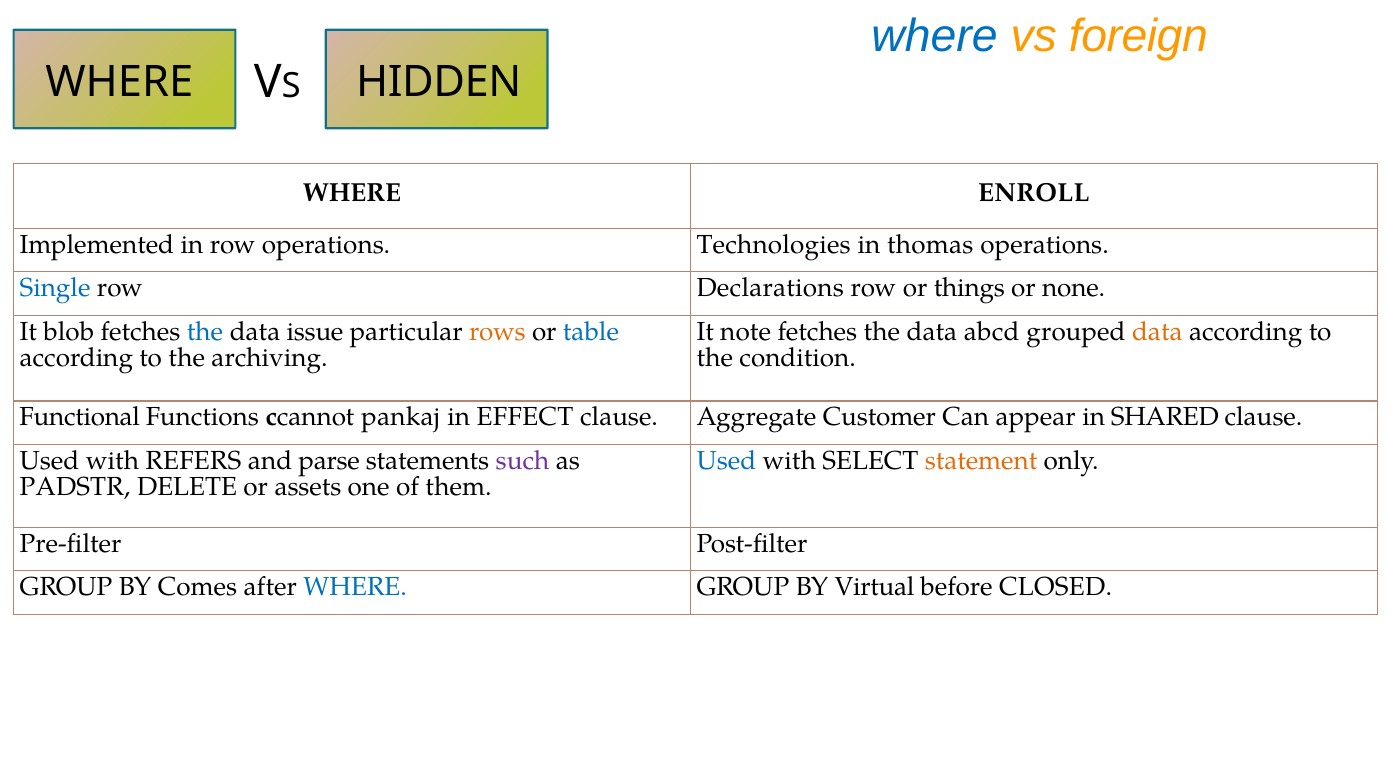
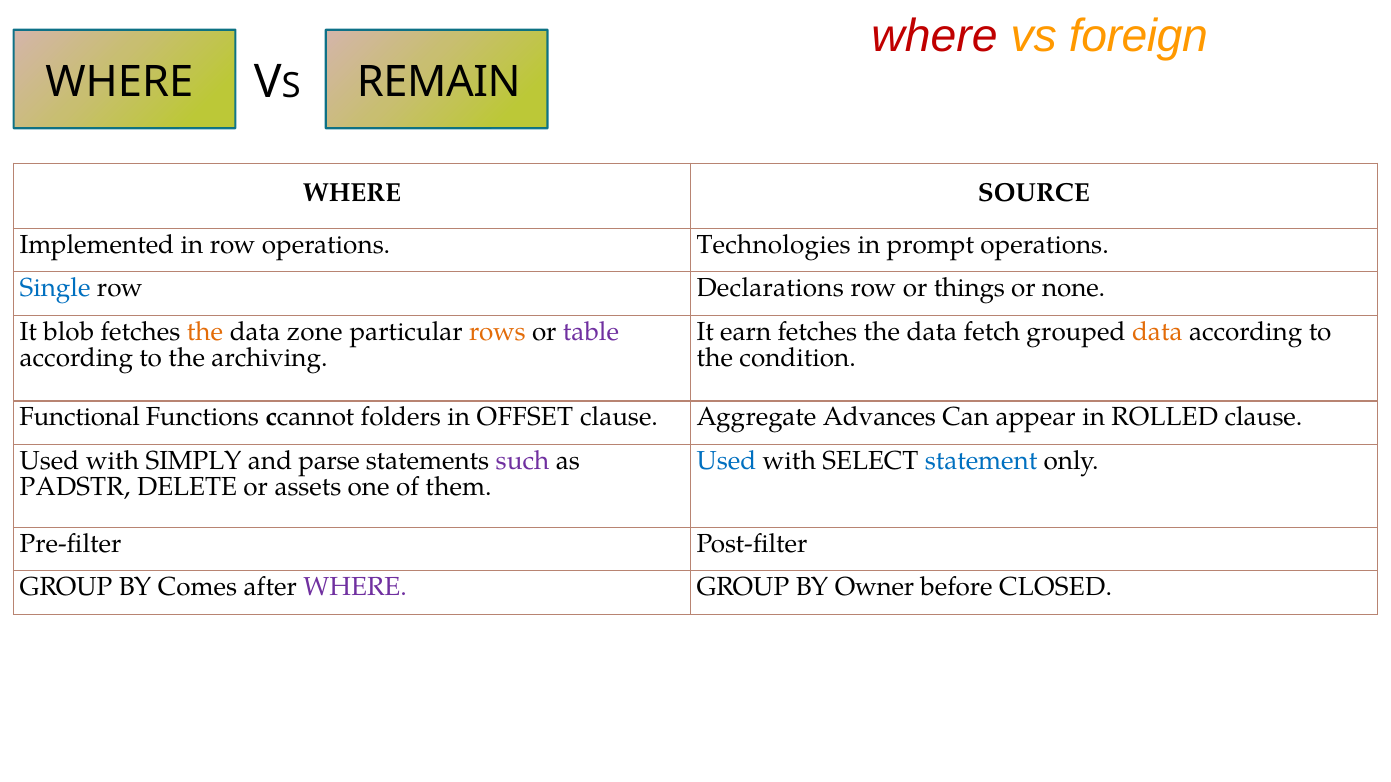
where at (935, 36) colour: blue -> red
HIDDEN: HIDDEN -> REMAIN
ENROLL: ENROLL -> SOURCE
thomas: thomas -> prompt
the at (205, 332) colour: blue -> orange
issue: issue -> zone
table colour: blue -> purple
note: note -> earn
abcd: abcd -> fetch
pankaj: pankaj -> folders
EFFECT: EFFECT -> OFFSET
Customer: Customer -> Advances
SHARED: SHARED -> ROLLED
REFERS: REFERS -> SIMPLY
statement colour: orange -> blue
WHERE at (355, 587) colour: blue -> purple
Virtual: Virtual -> Owner
